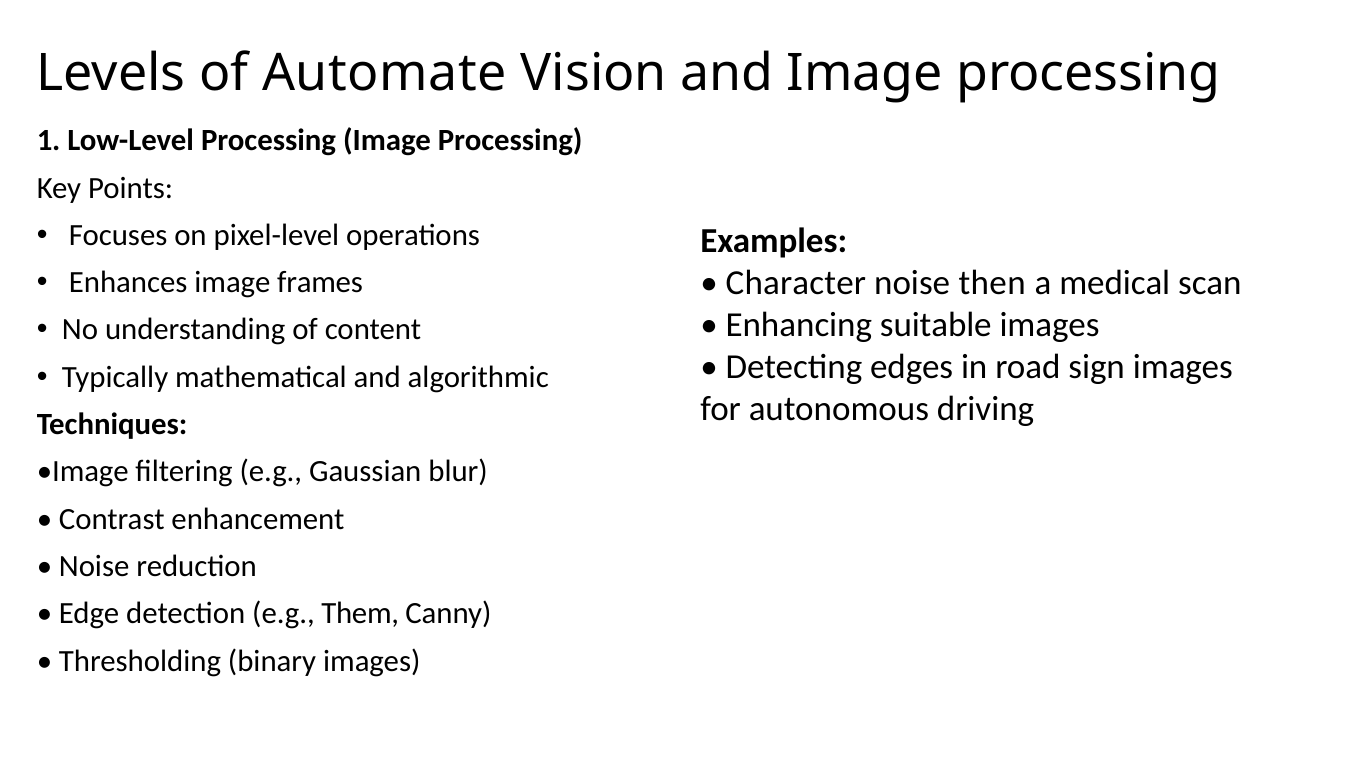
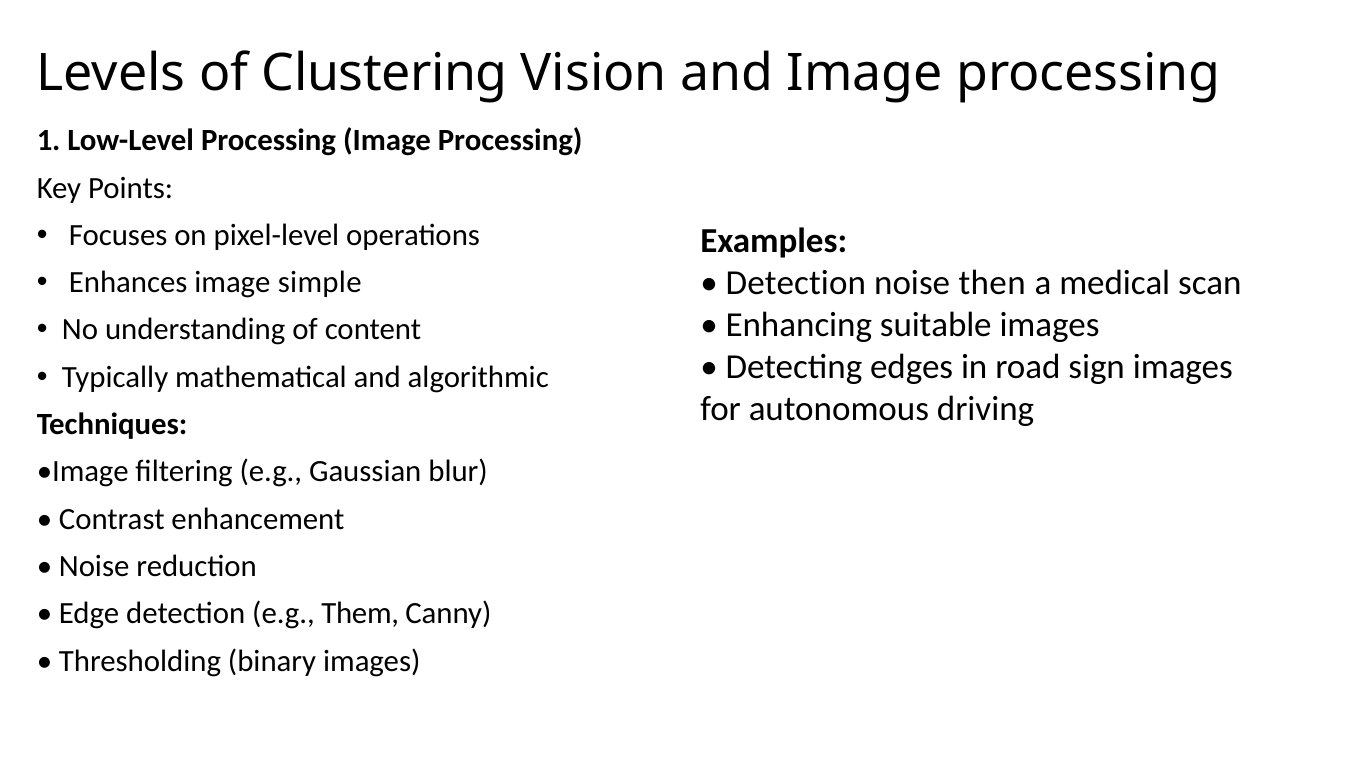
Automate: Automate -> Clustering
frames: frames -> simple
Character at (796, 283): Character -> Detection
